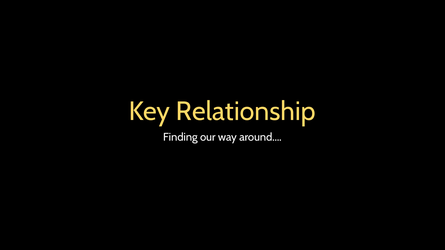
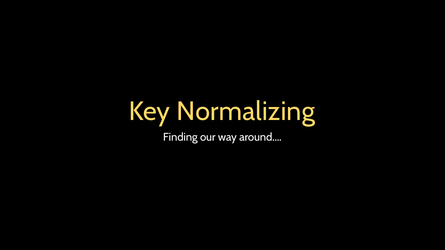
Relationship: Relationship -> Normalizing
